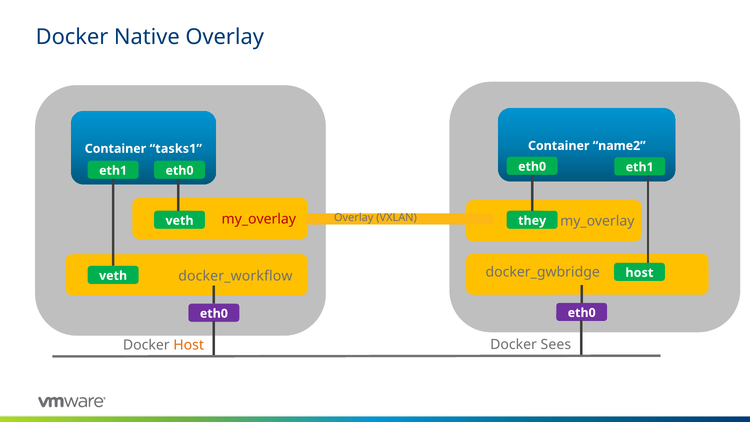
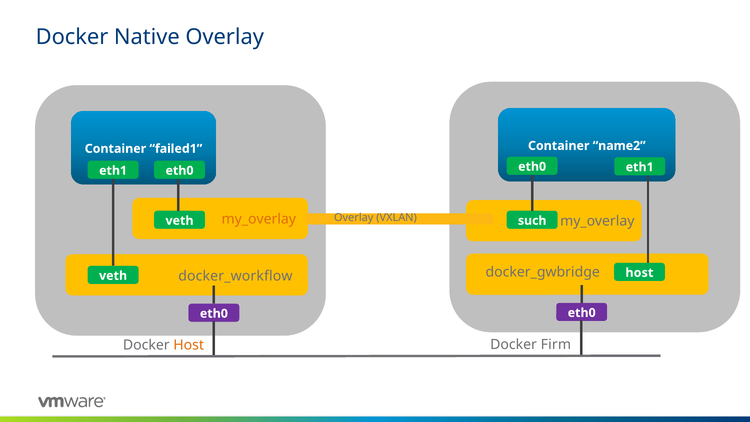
tasks1: tasks1 -> failed1
my_overlay at (259, 219) colour: red -> orange
they: they -> such
Sees: Sees -> Firm
